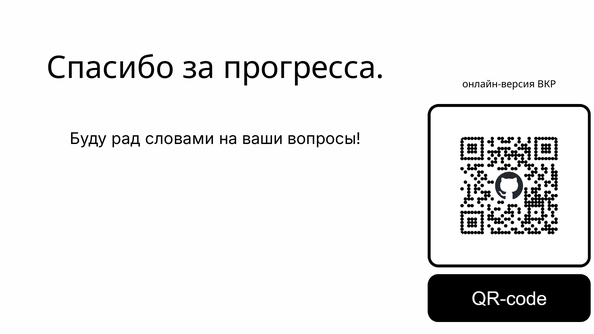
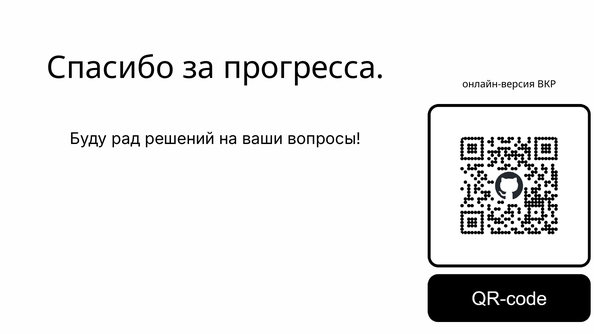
словами: словами -> решений
